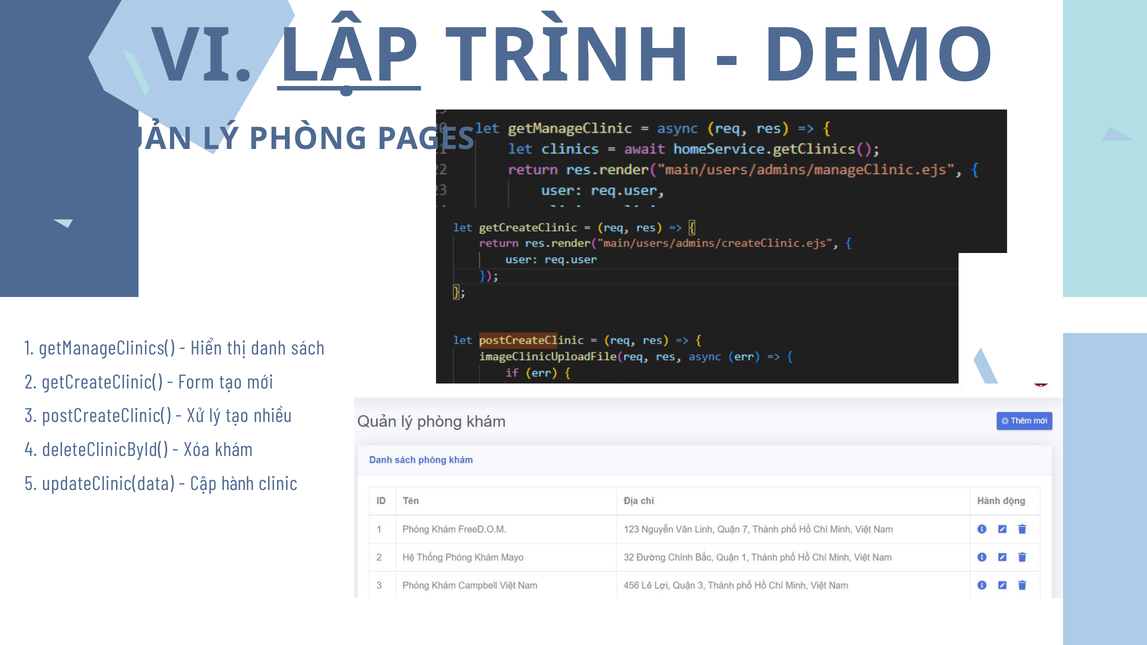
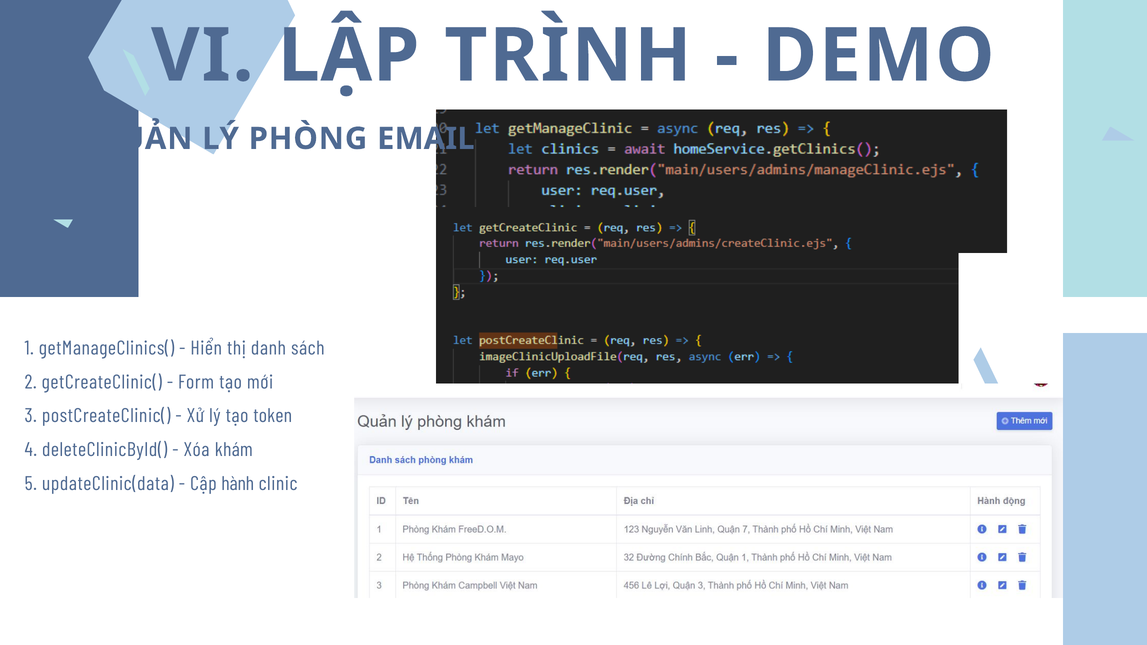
LẬP underline: present -> none
PAGES: PAGES -> EMAIL
nhiều: nhiều -> token
